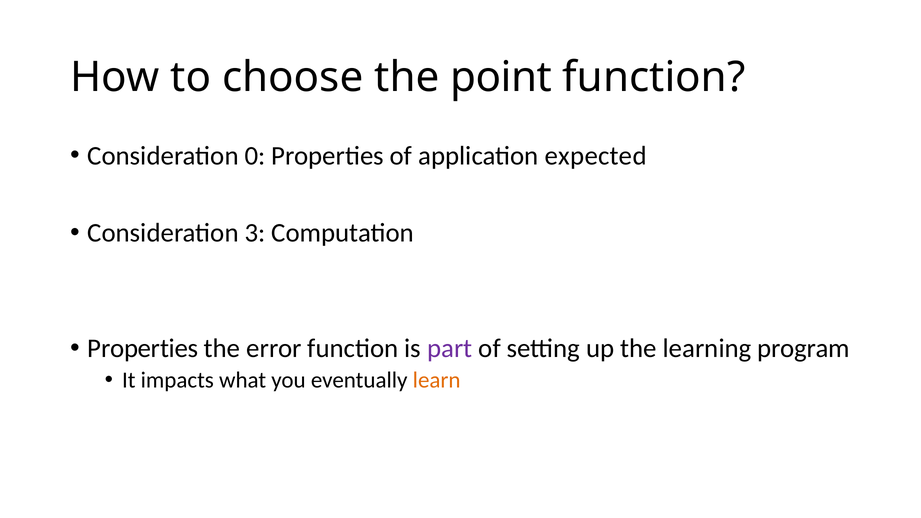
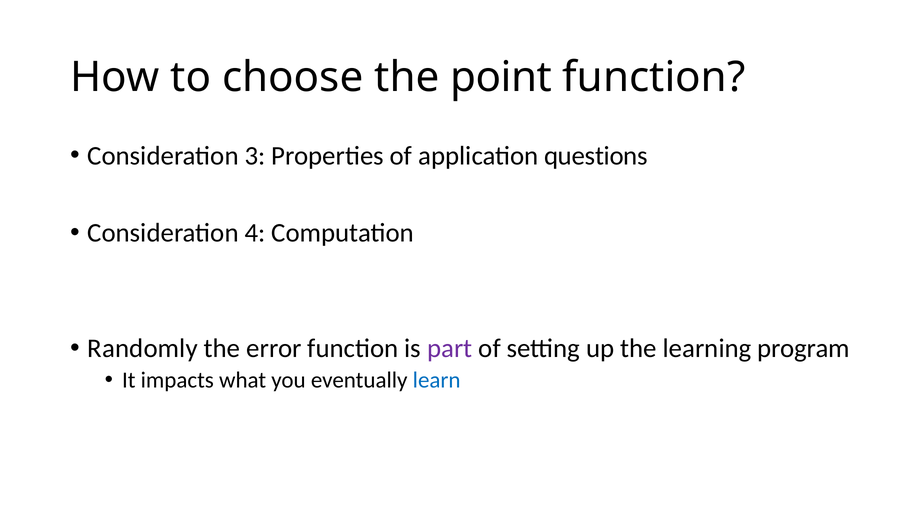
0: 0 -> 3
expected: expected -> questions
3: 3 -> 4
Properties at (143, 348): Properties -> Randomly
learn colour: orange -> blue
